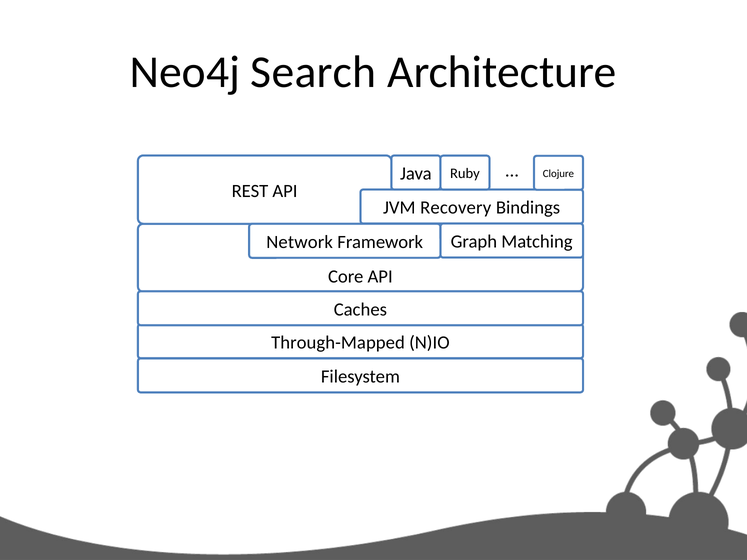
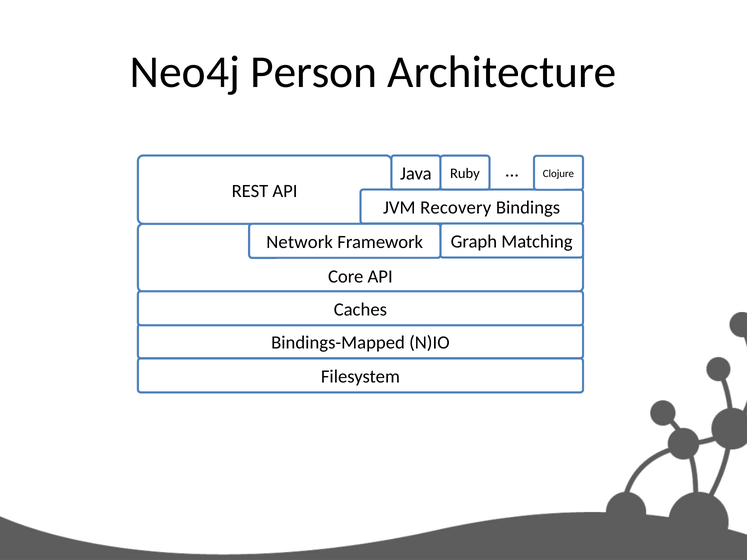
Search: Search -> Person
Through-Mapped: Through-Mapped -> Bindings-Mapped
